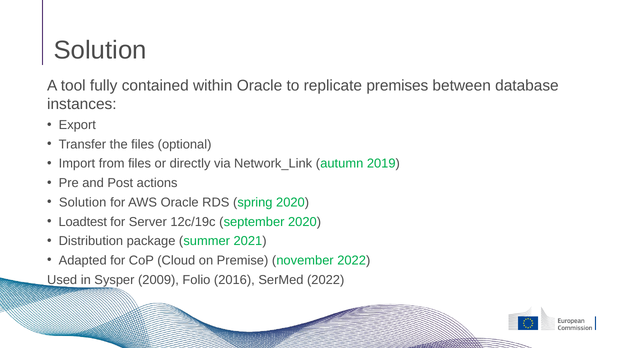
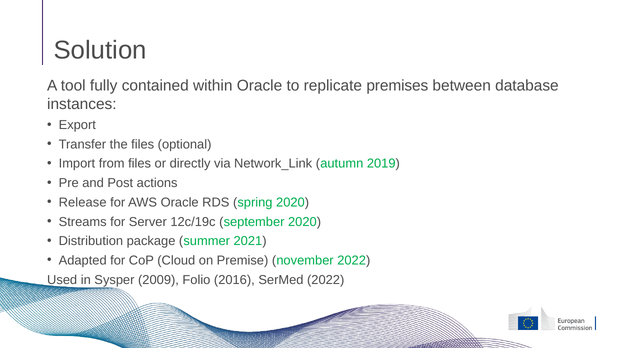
Solution at (83, 202): Solution -> Release
Loadtest: Loadtest -> Streams
